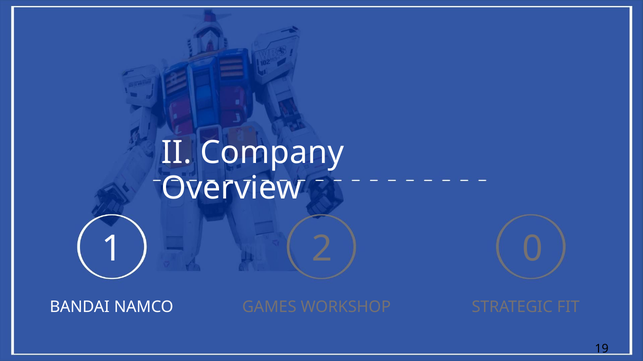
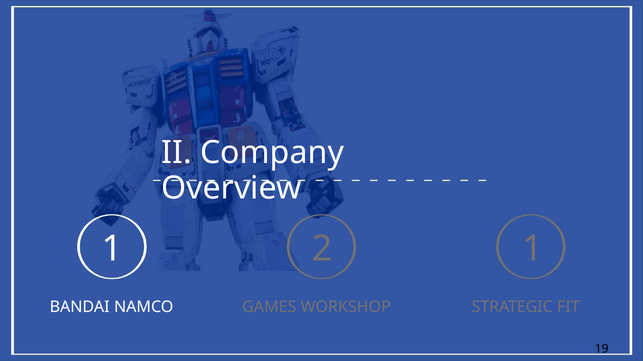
2 0: 0 -> 1
